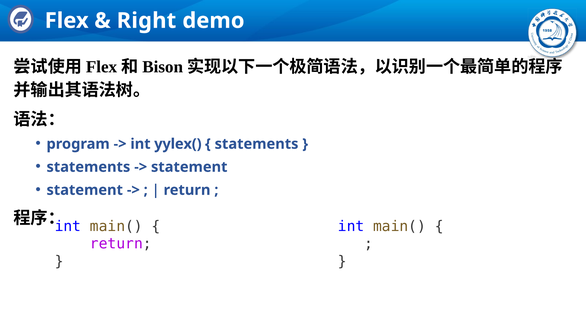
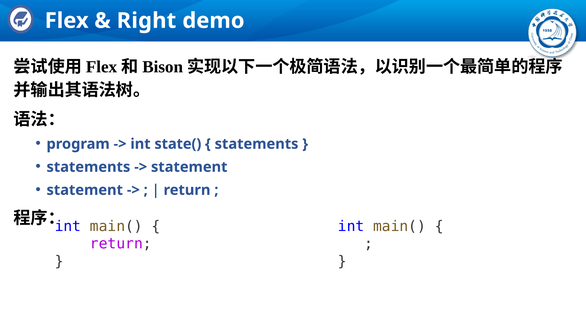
yylex(: yylex( -> state(
